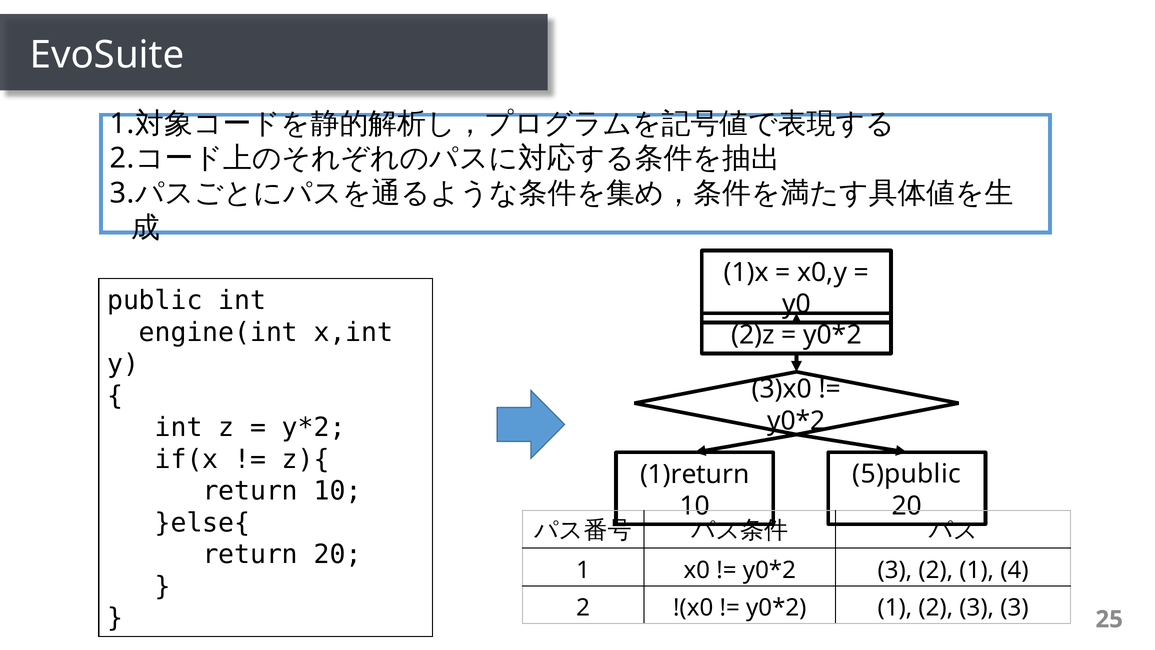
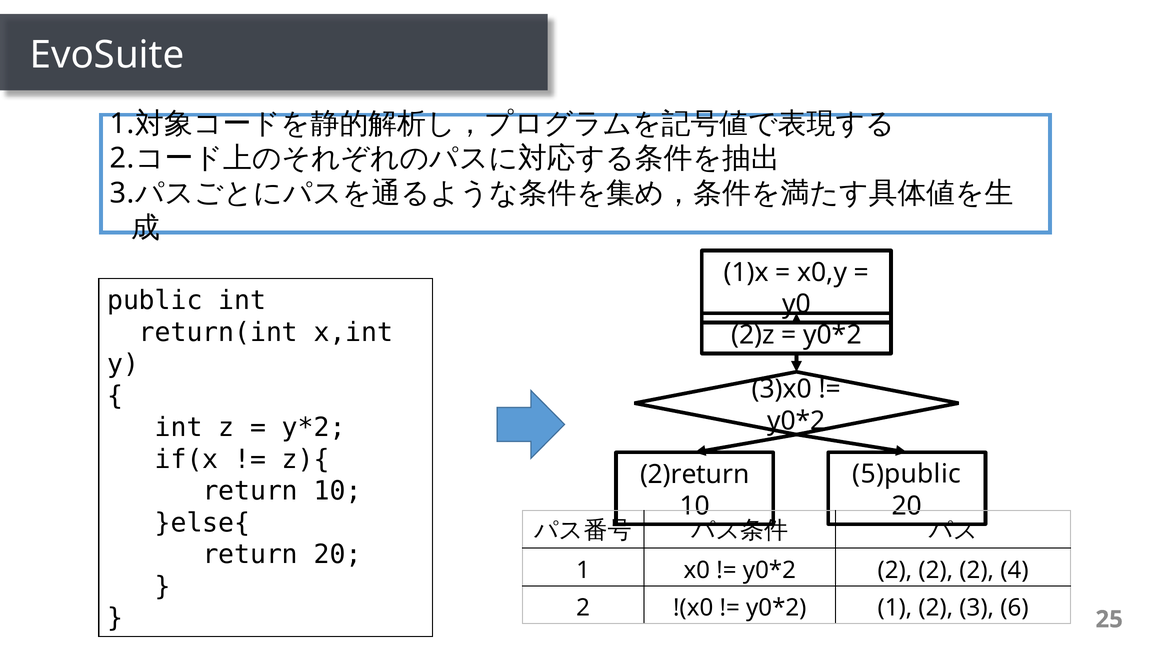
engine(int: engine(int -> return(int
1)return: 1)return -> 2)return
3 at (895, 570): 3 -> 2
1 at (977, 570): 1 -> 2
3 3: 3 -> 6
